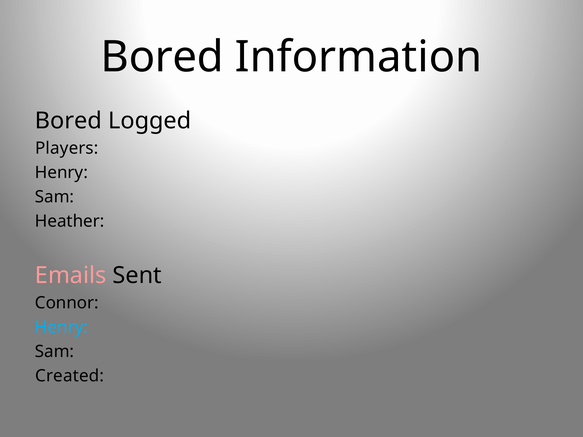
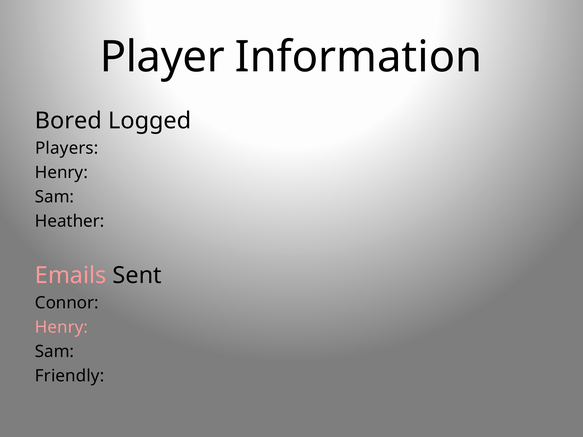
Bored at (162, 57): Bored -> Player
Henry at (61, 327) colour: light blue -> pink
Created: Created -> Friendly
